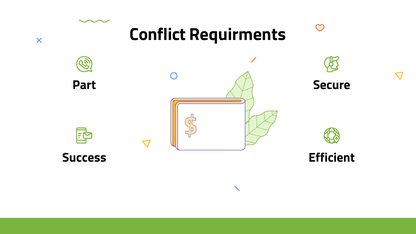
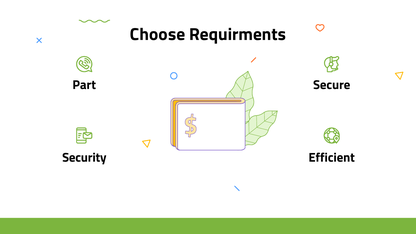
Conflict: Conflict -> Choose
Success: Success -> Security
